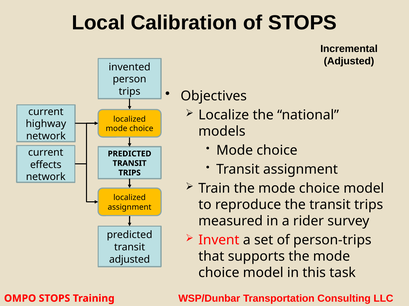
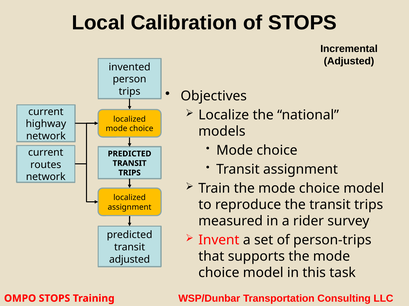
effects: effects -> routes
